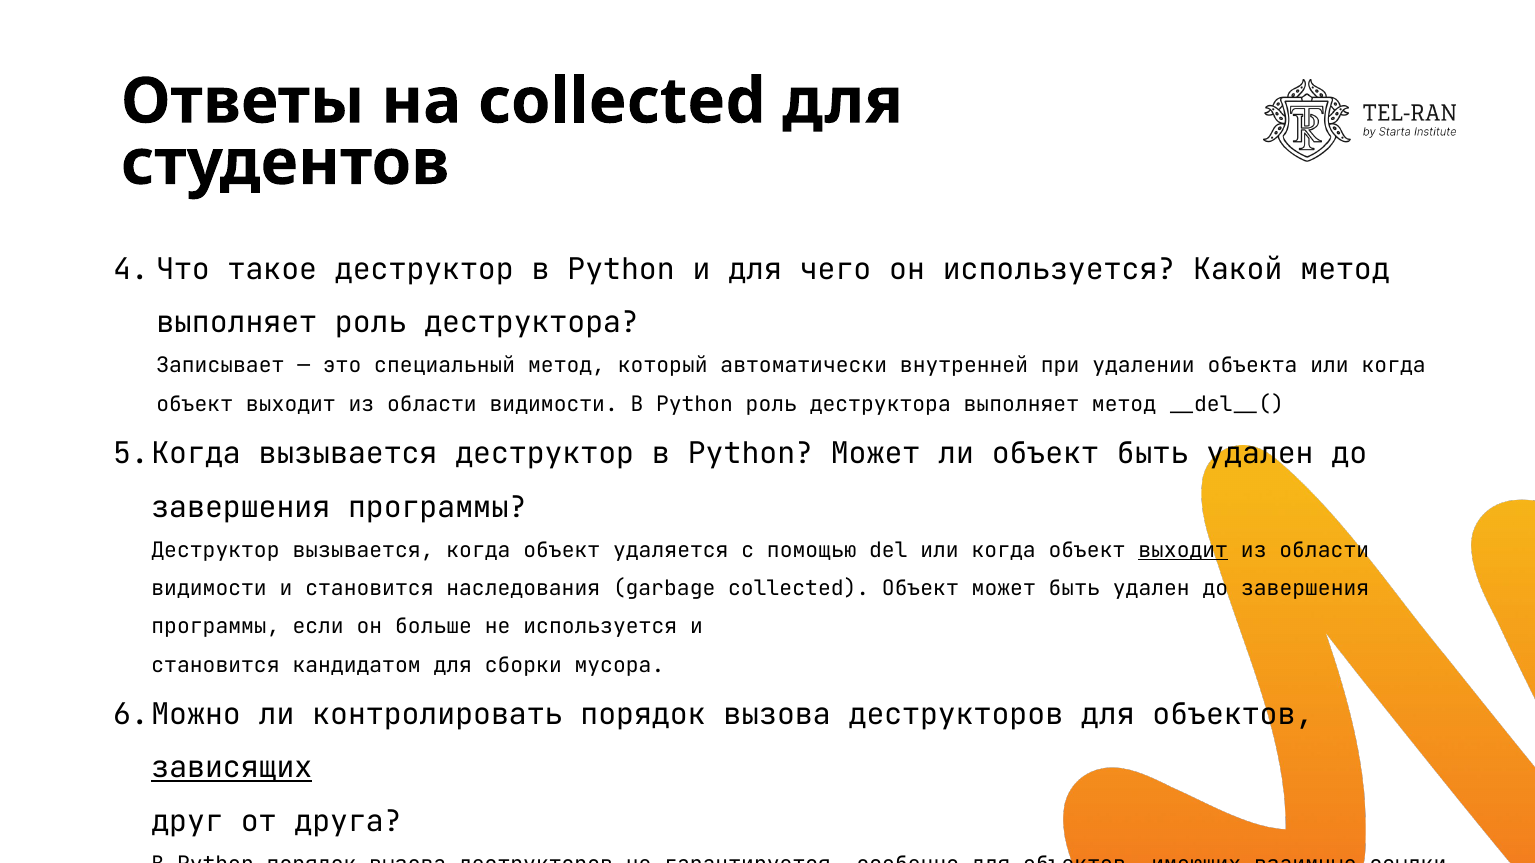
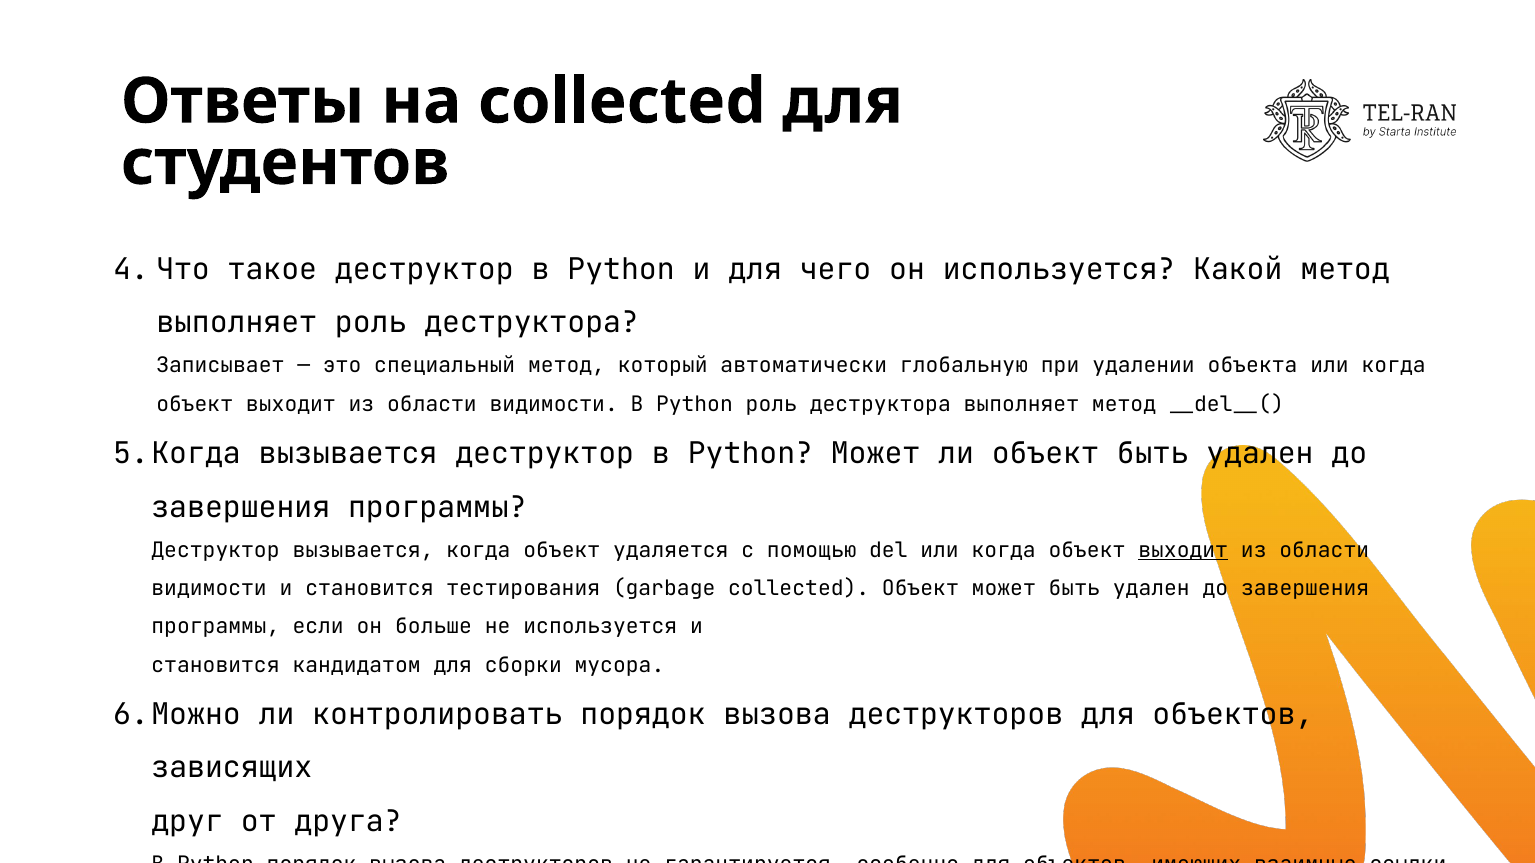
внутренней: внутренней -> глобальную
наследования: наследования -> тестирования
зависящих underline: present -> none
